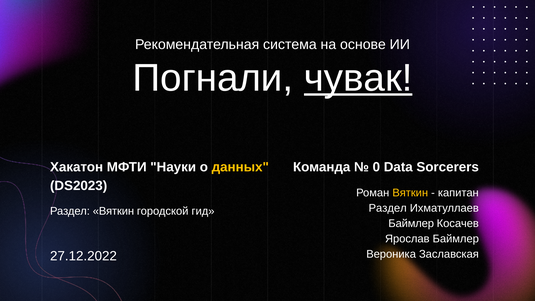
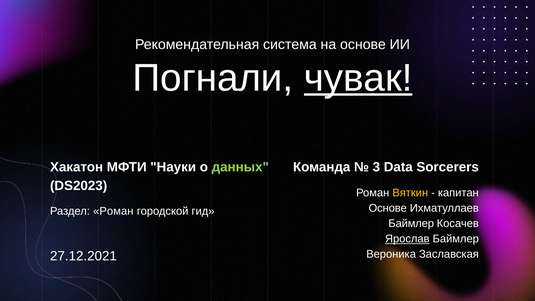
данных colour: yellow -> light green
0: 0 -> 3
Раздел at (388, 208): Раздел -> Основе
Раздел Вяткин: Вяткин -> Роман
Ярослав underline: none -> present
27.12.2022: 27.12.2022 -> 27.12.2021
